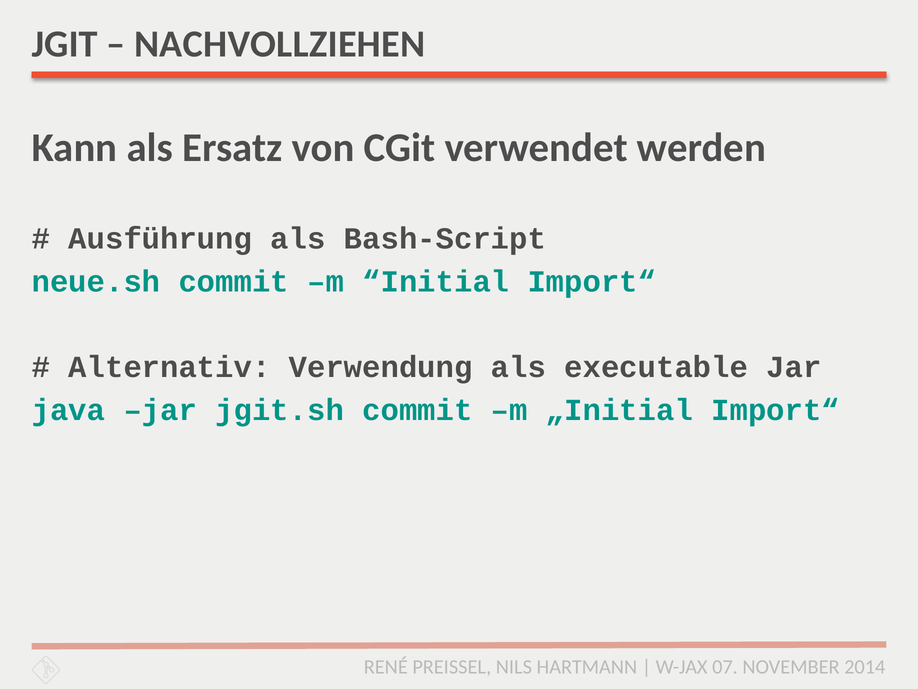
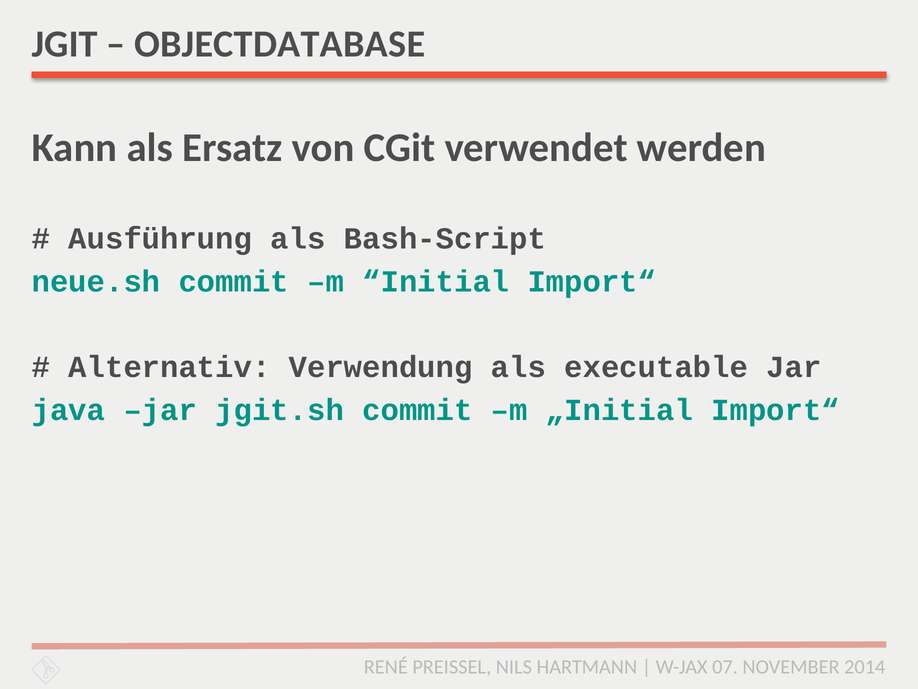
NACHVOLLZIEHEN: NACHVOLLZIEHEN -> OBJECTDATABASE
